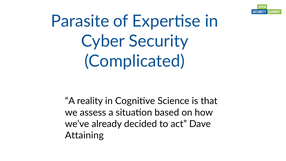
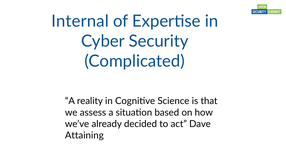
Parasite: Parasite -> Internal
